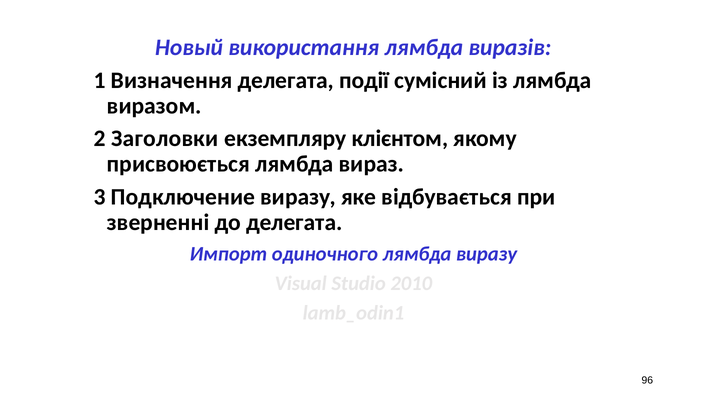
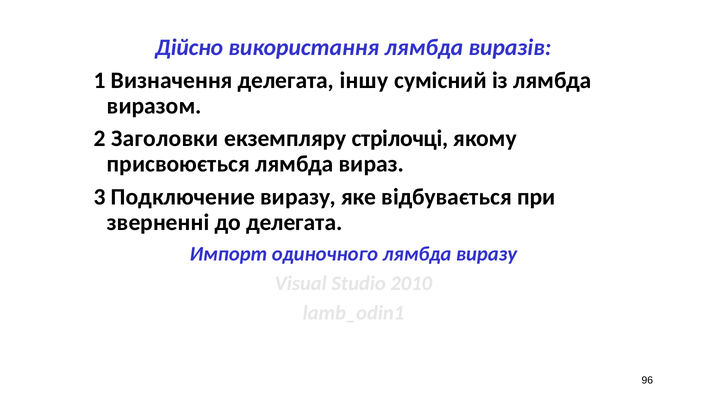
Новый: Новый -> Дійсно
події: події -> іншу
клієнтом: клієнтом -> стрілочці
